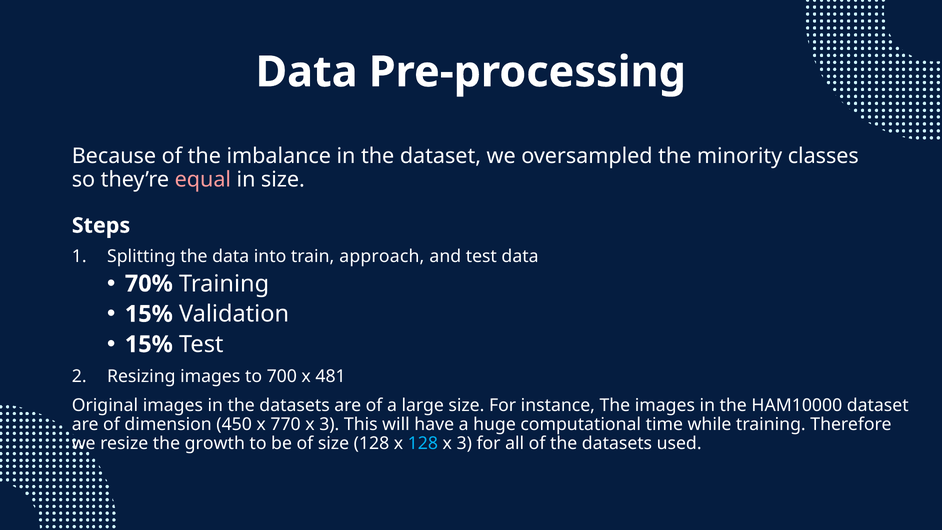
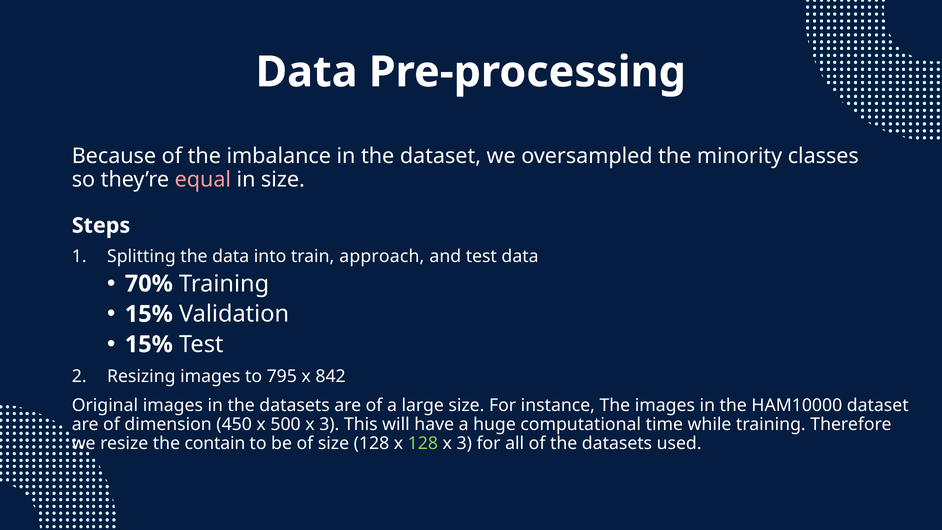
700: 700 -> 795
481: 481 -> 842
770: 770 -> 500
growth: growth -> contain
128 at (423, 443) colour: light blue -> light green
